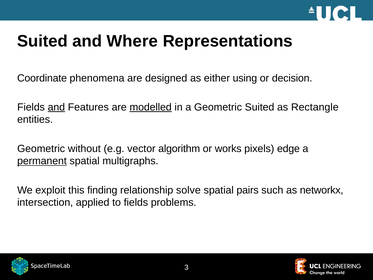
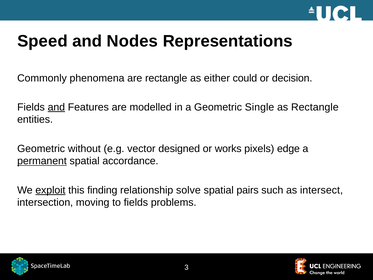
Suited at (43, 41): Suited -> Speed
Where: Where -> Nodes
Coordinate: Coordinate -> Commonly
are designed: designed -> rectangle
using: using -> could
modelled underline: present -> none
Geometric Suited: Suited -> Single
algorithm: algorithm -> designed
multigraphs: multigraphs -> accordance
exploit underline: none -> present
networkx: networkx -> intersect
applied: applied -> moving
